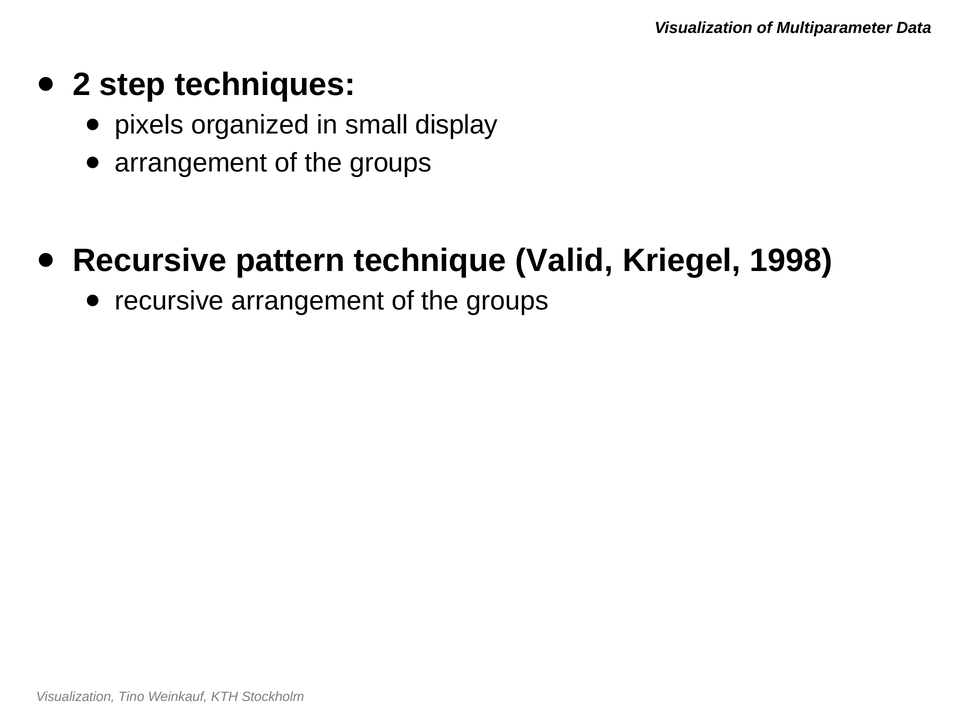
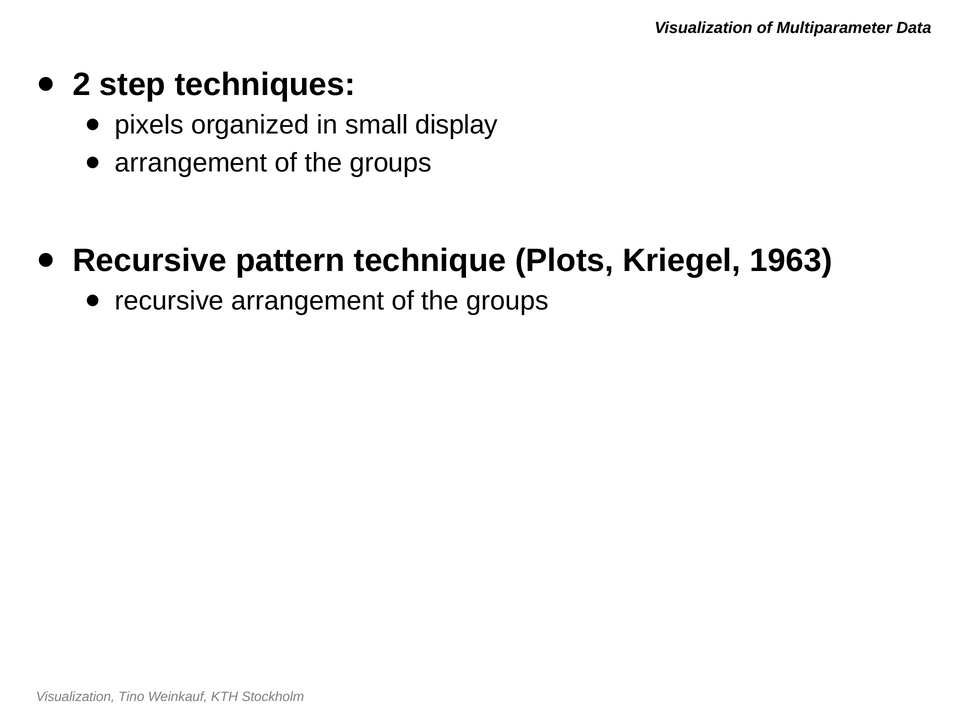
Valid: Valid -> Plots
1998: 1998 -> 1963
